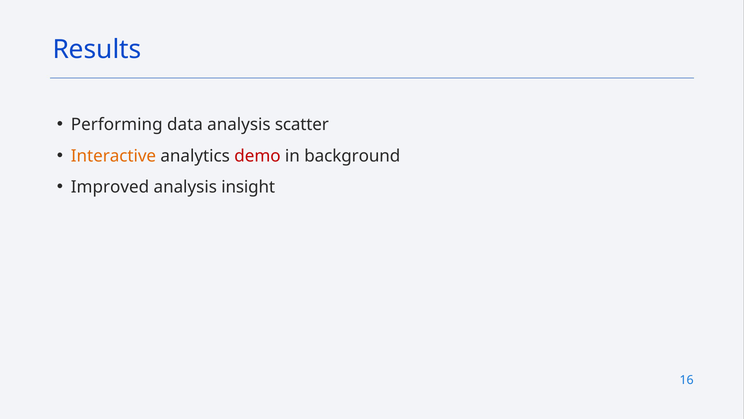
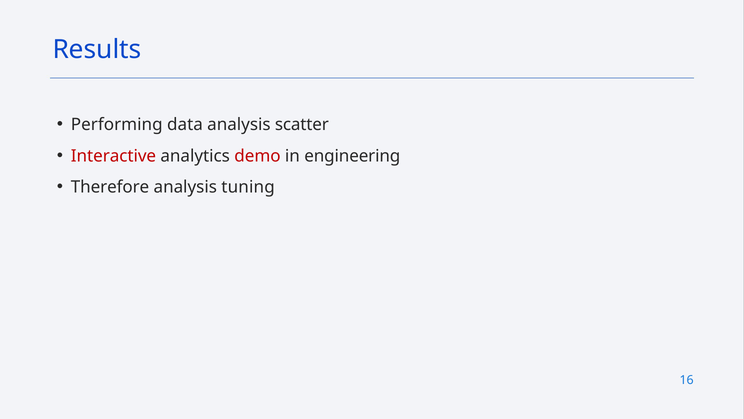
Interactive colour: orange -> red
background: background -> engineering
Improved: Improved -> Therefore
insight: insight -> tuning
